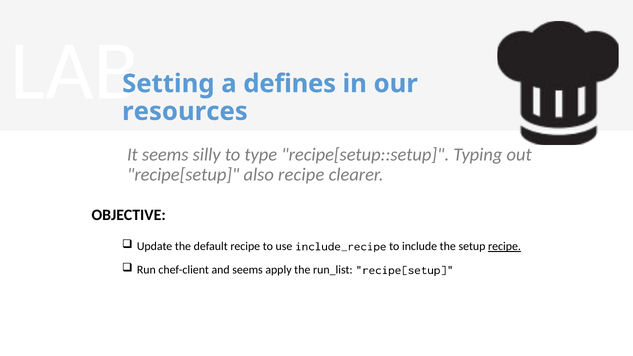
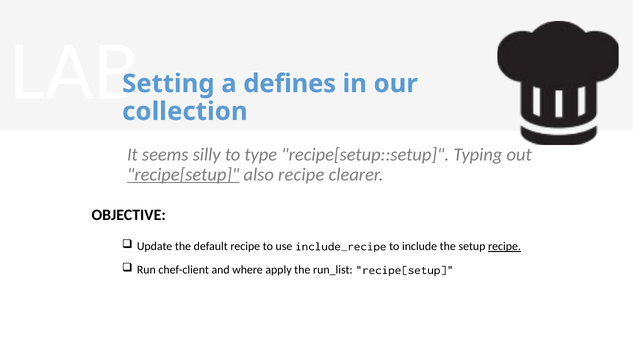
resources: resources -> collection
recipe[setup at (183, 174) underline: none -> present
and seems: seems -> where
